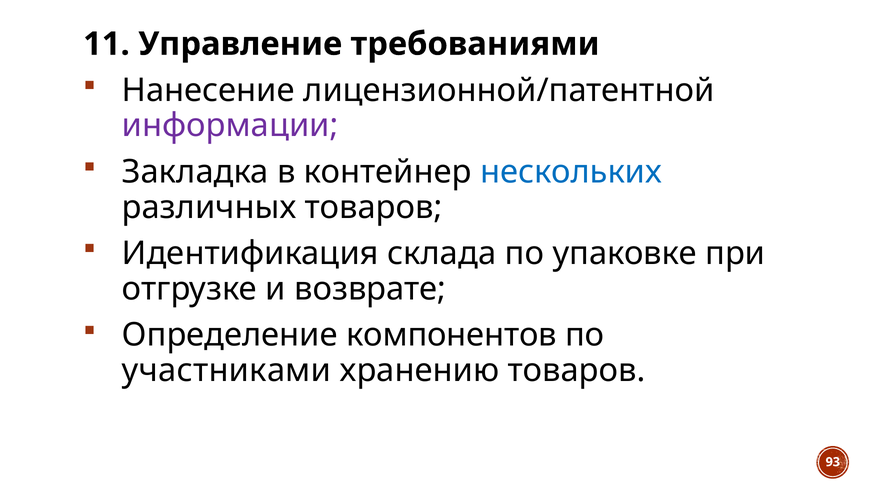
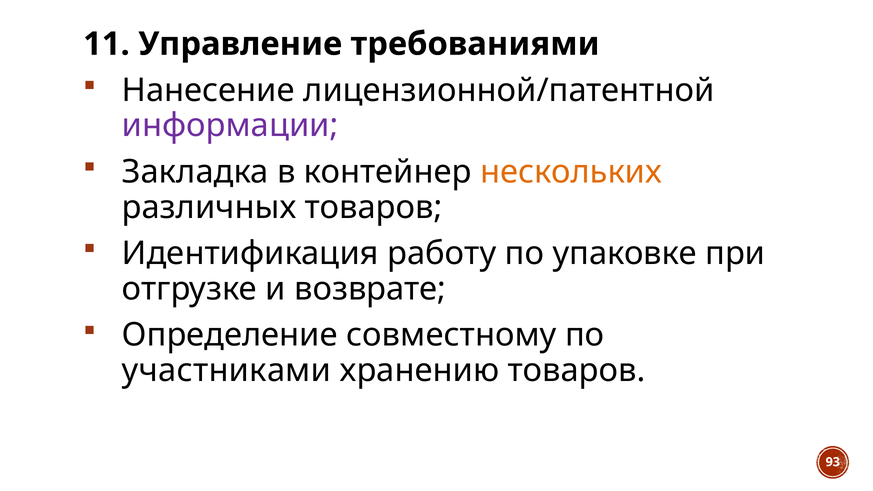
нескольких colour: blue -> orange
склада: склада -> работу
компонентов: компонентов -> совместному
